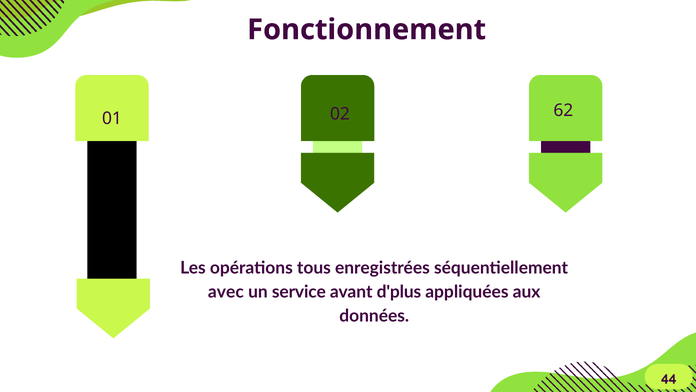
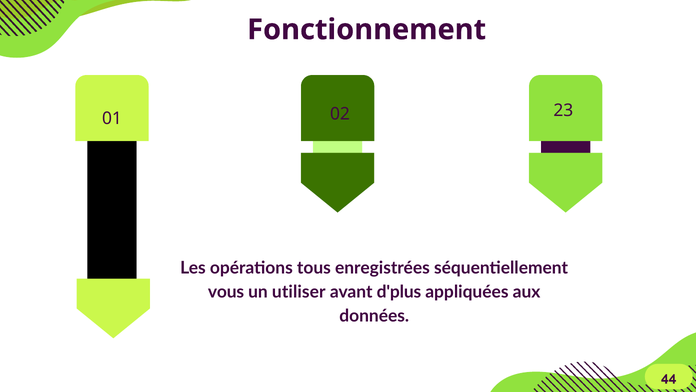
62: 62 -> 23
avec: avec -> vous
service: service -> utiliser
